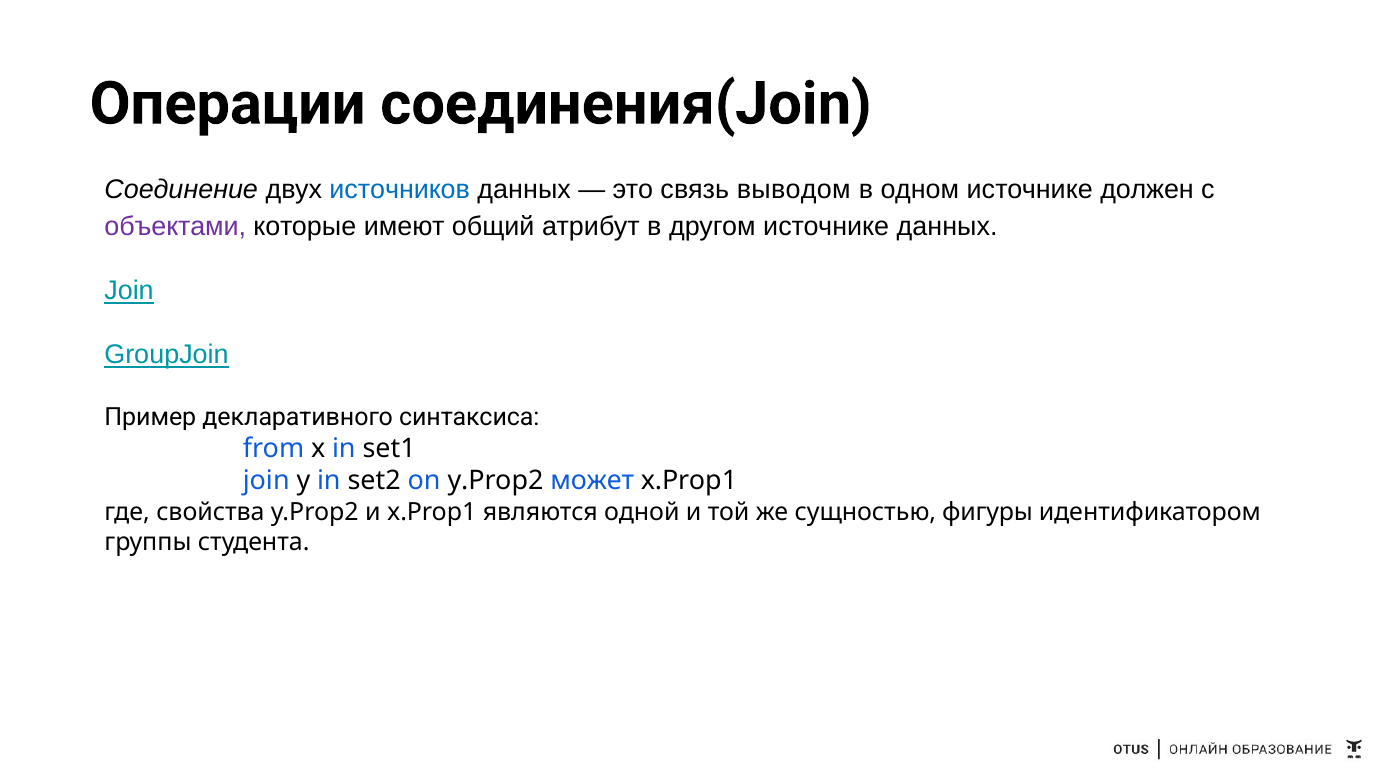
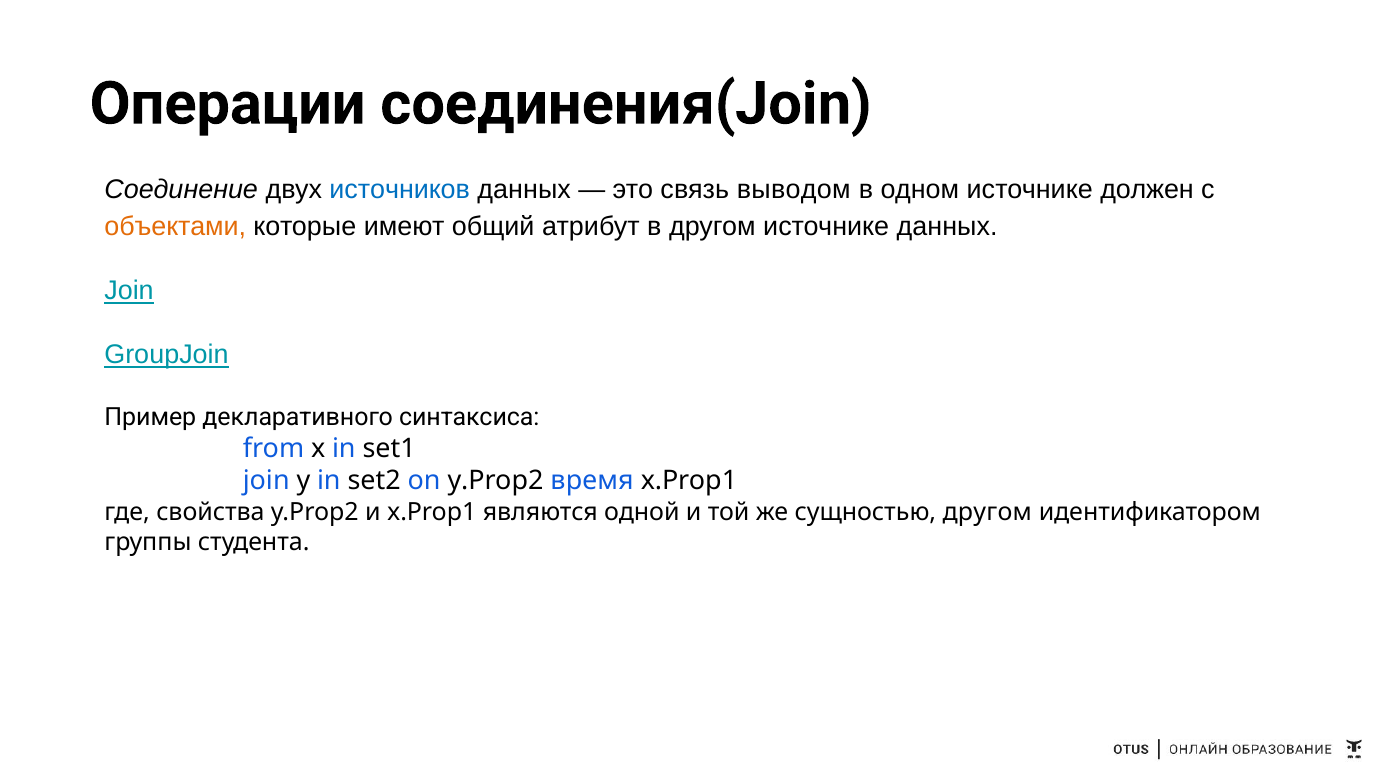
объектами colour: purple -> orange
может: может -> время
сущностью фигуры: фигуры -> другом
